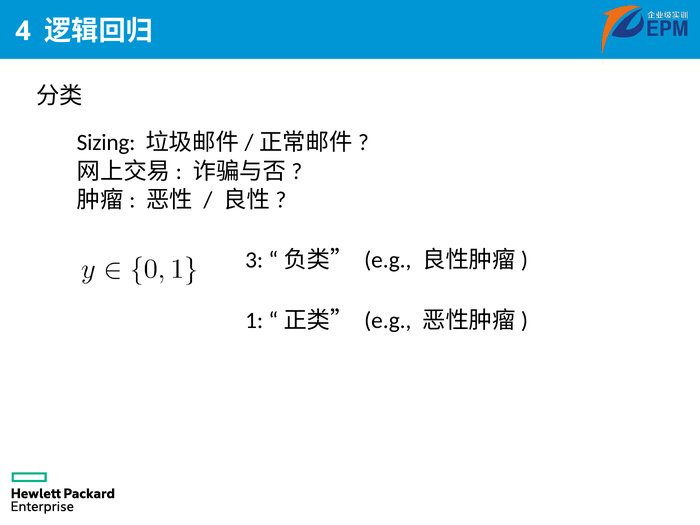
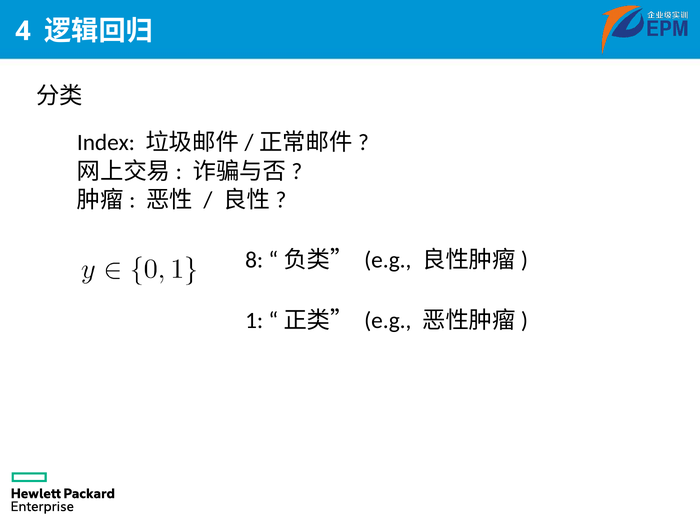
Sizing: Sizing -> Index
3: 3 -> 8
